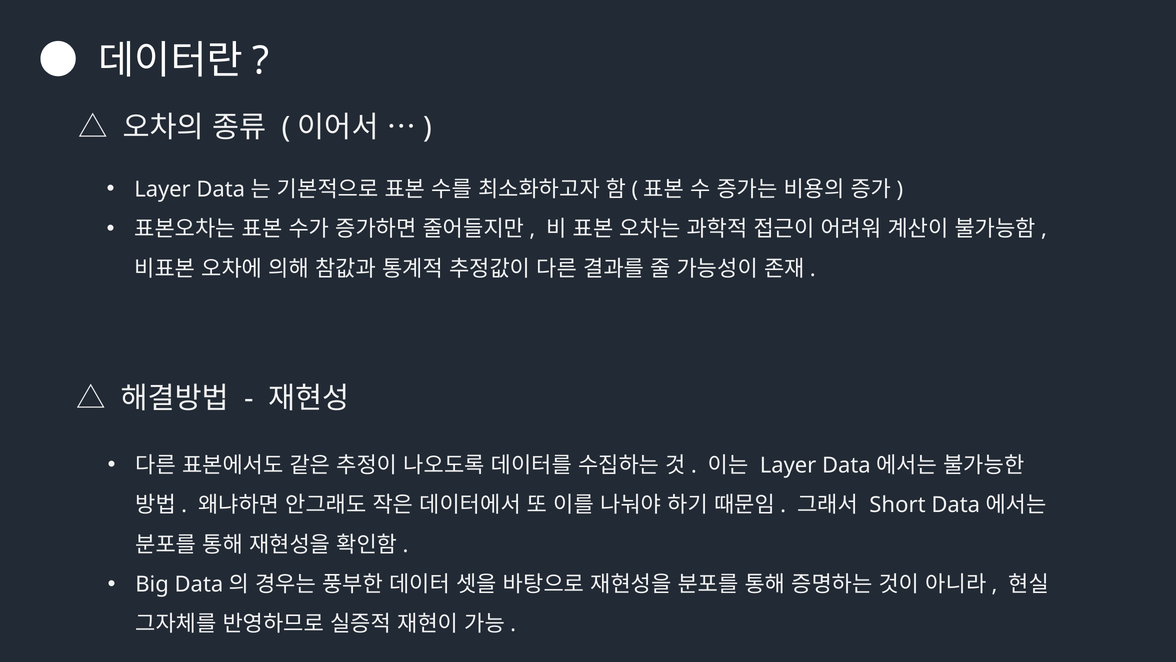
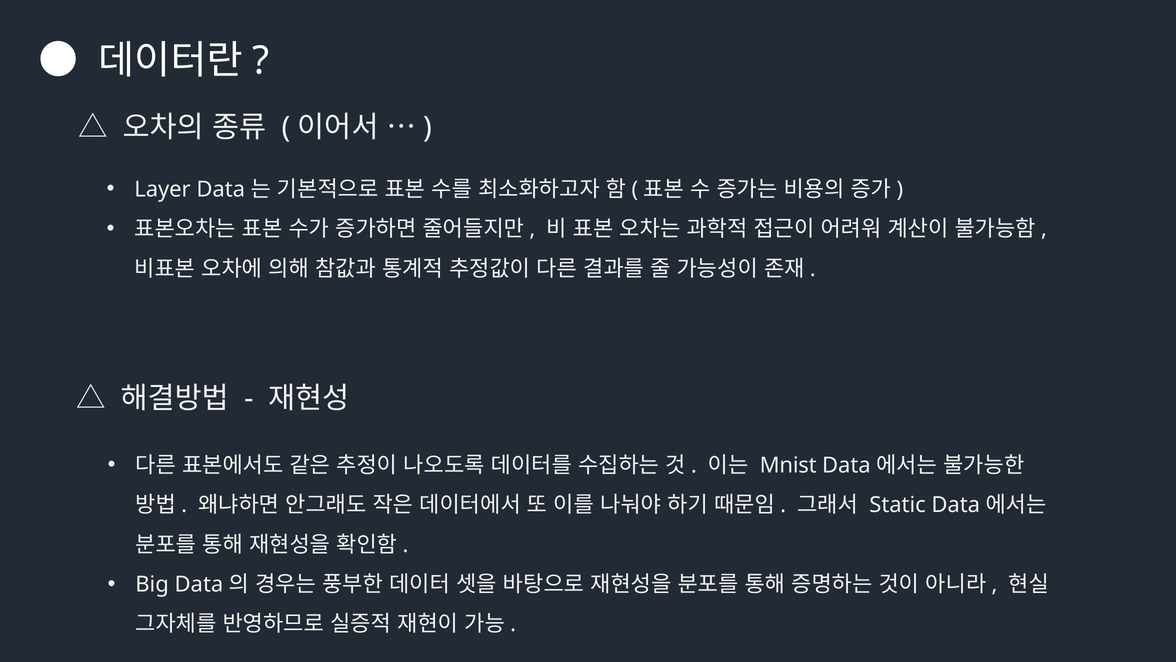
Layer at (788, 465): Layer -> Mnist
Short: Short -> Static
